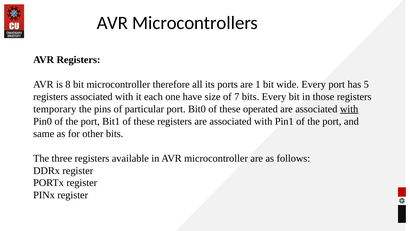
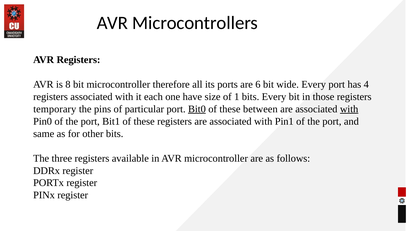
1: 1 -> 6
5: 5 -> 4
7: 7 -> 1
Bit0 underline: none -> present
operated: operated -> between
